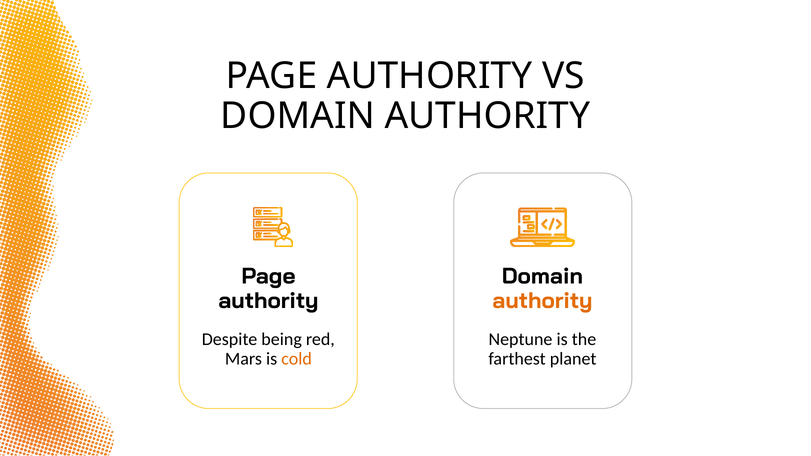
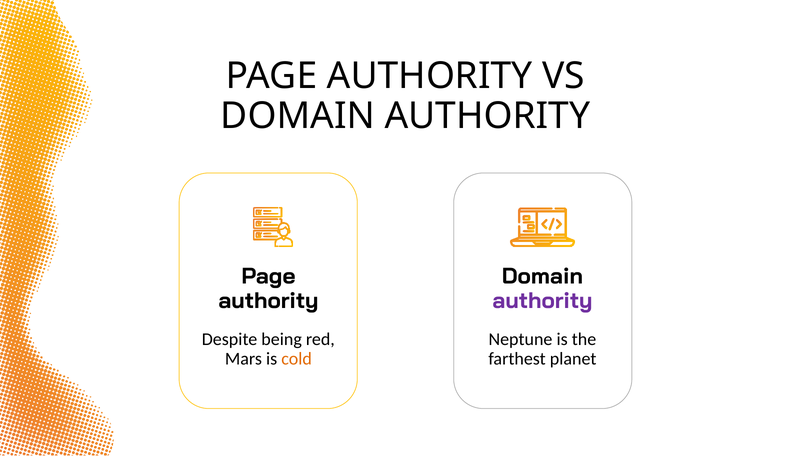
authority at (542, 301) colour: orange -> purple
